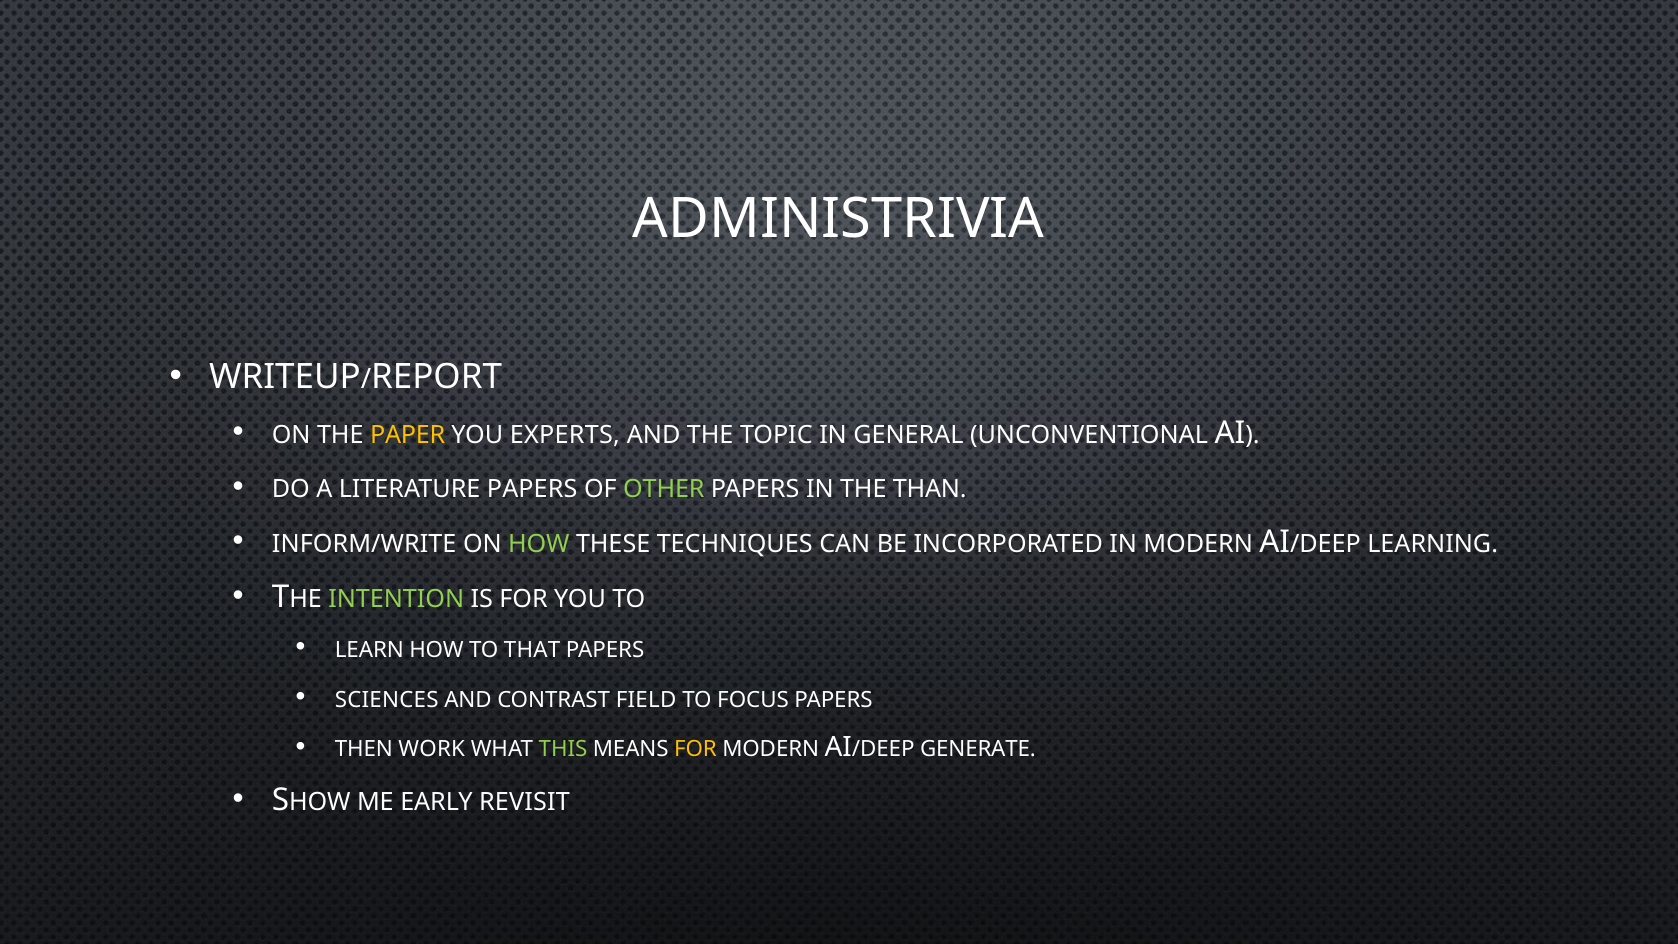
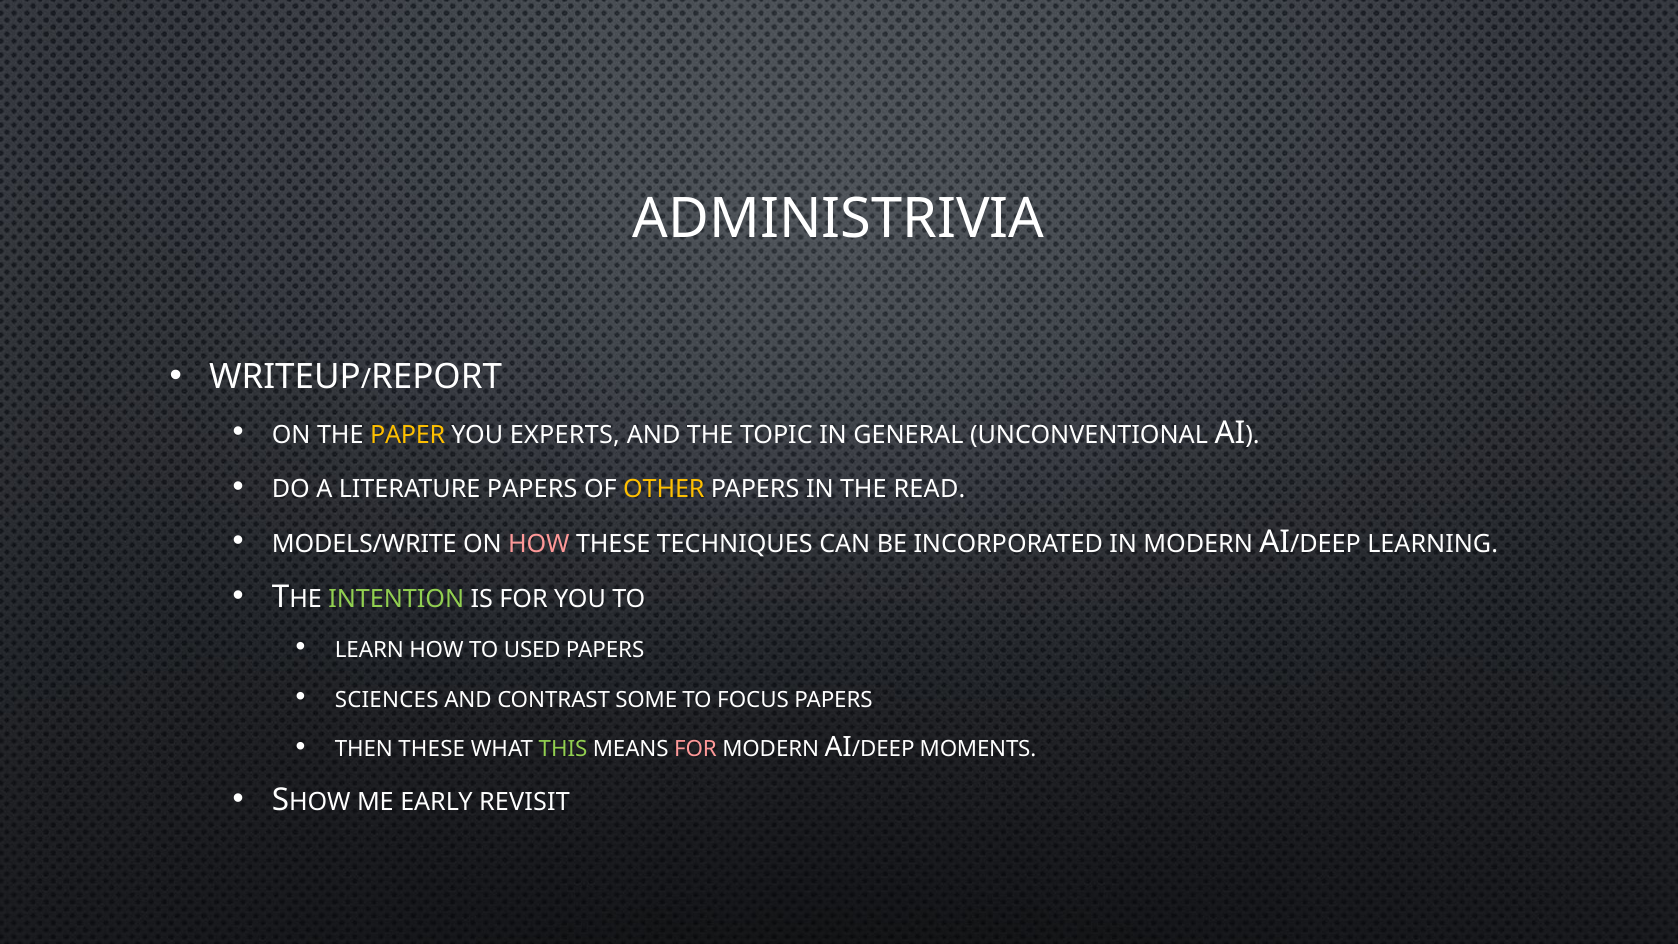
OTHER colour: light green -> yellow
THAN: THAN -> READ
INFORM/WRITE: INFORM/WRITE -> MODELS/WRITE
HOW at (539, 544) colour: light green -> pink
THAT: THAT -> USED
FIELD: FIELD -> SOME
THEN WORK: WORK -> THESE
FOR at (696, 749) colour: yellow -> pink
GENERATE: GENERATE -> MOMENTS
